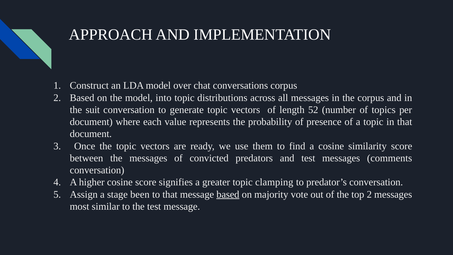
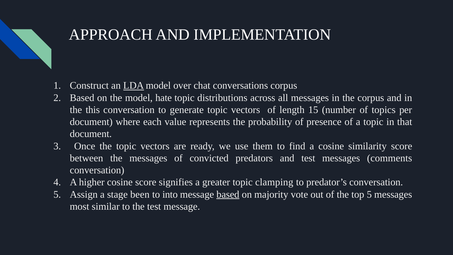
LDA underline: none -> present
into: into -> hate
suit: suit -> this
52: 52 -> 15
to that: that -> into
top 2: 2 -> 5
